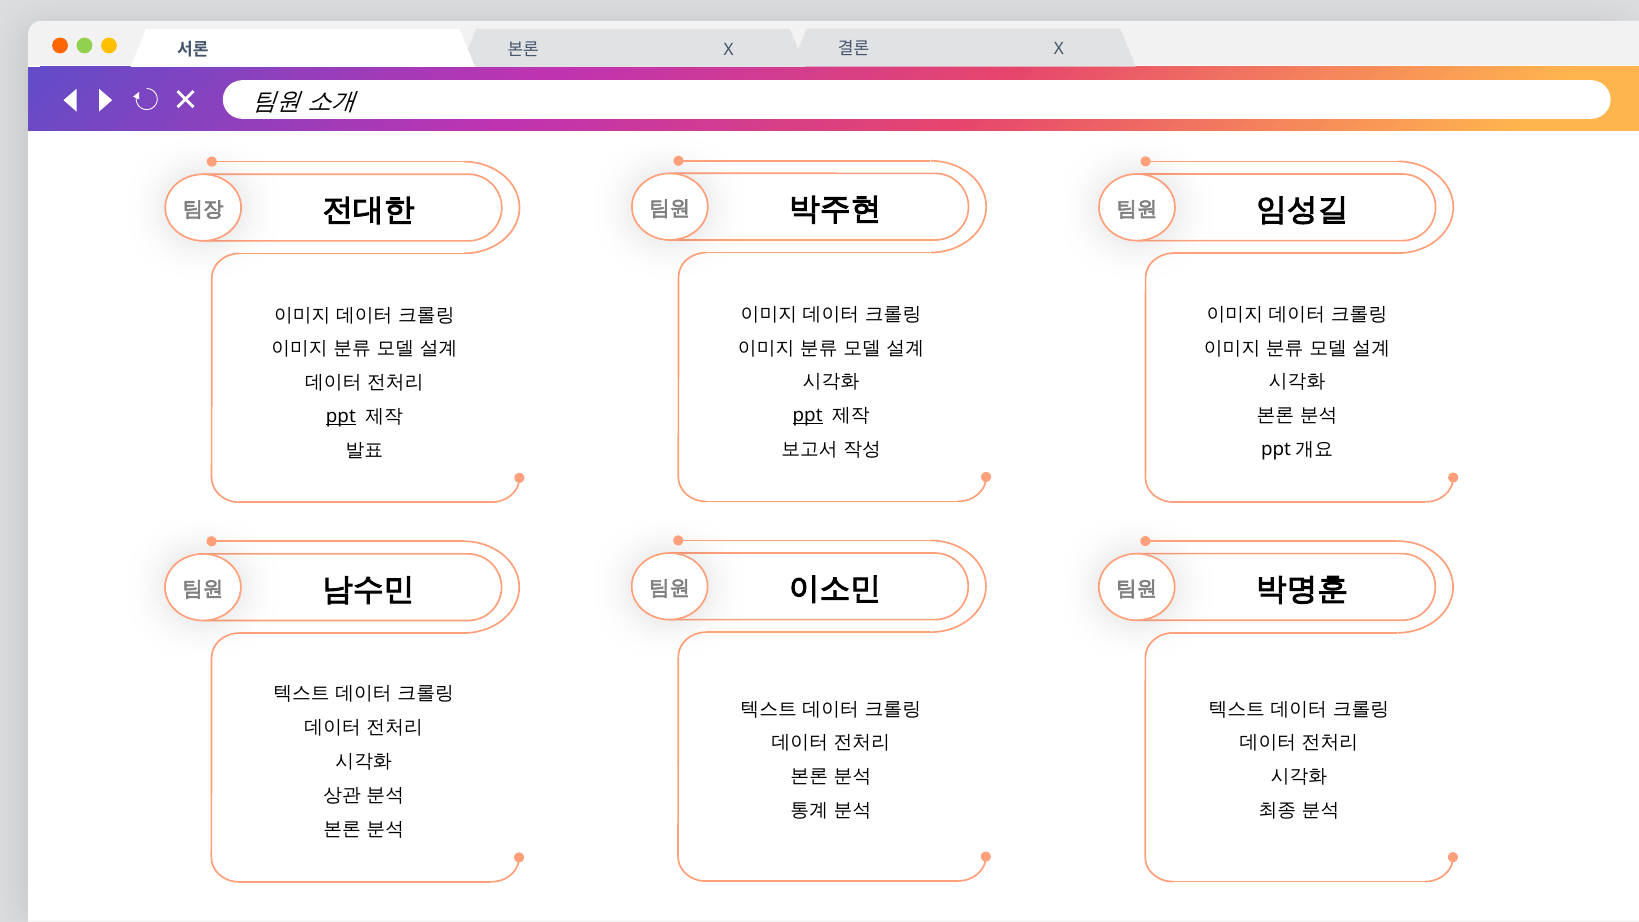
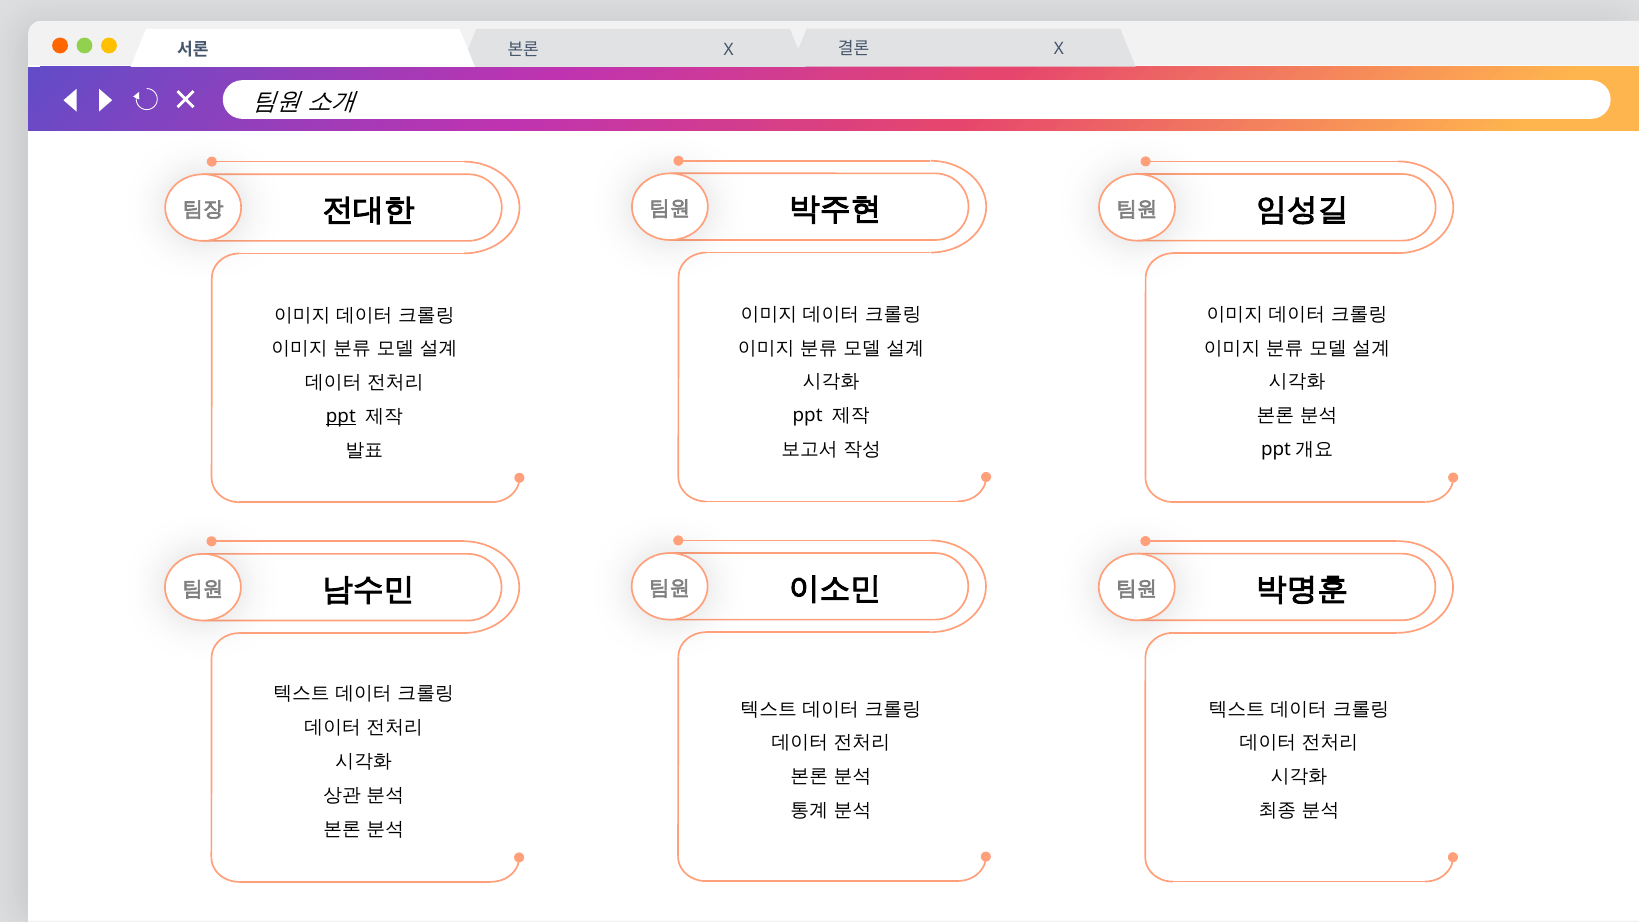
ppt at (808, 415) underline: present -> none
